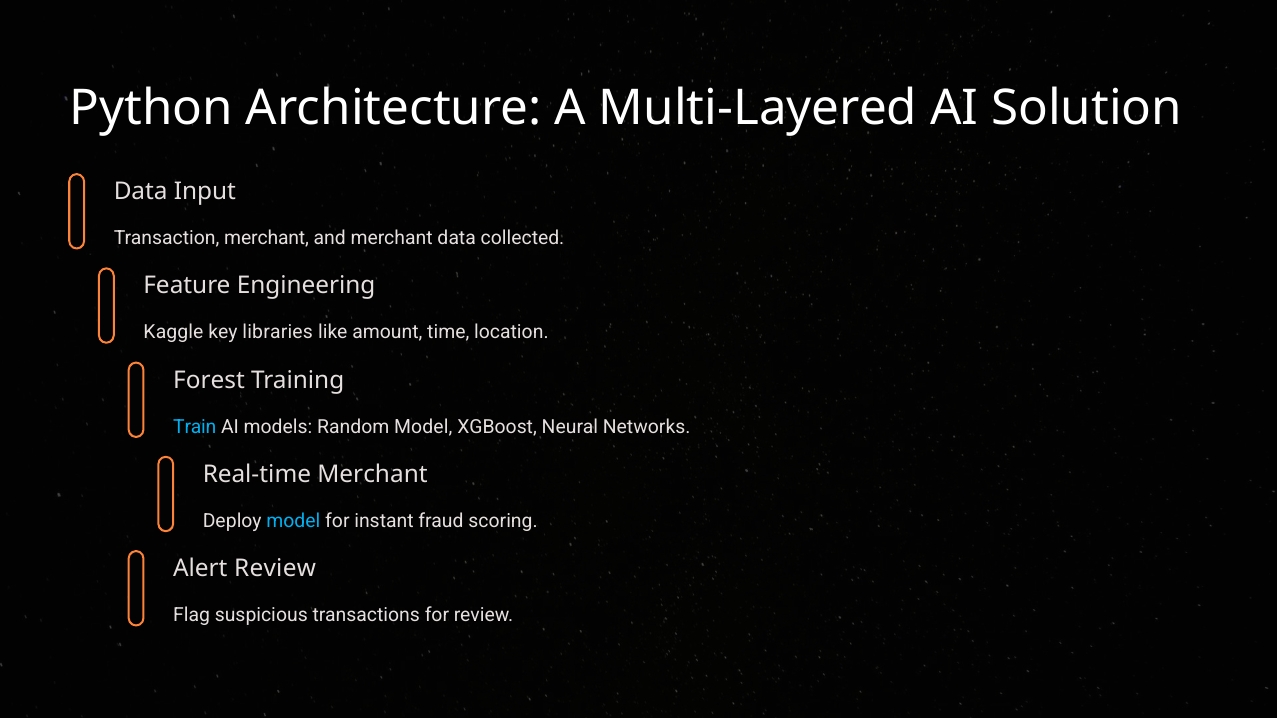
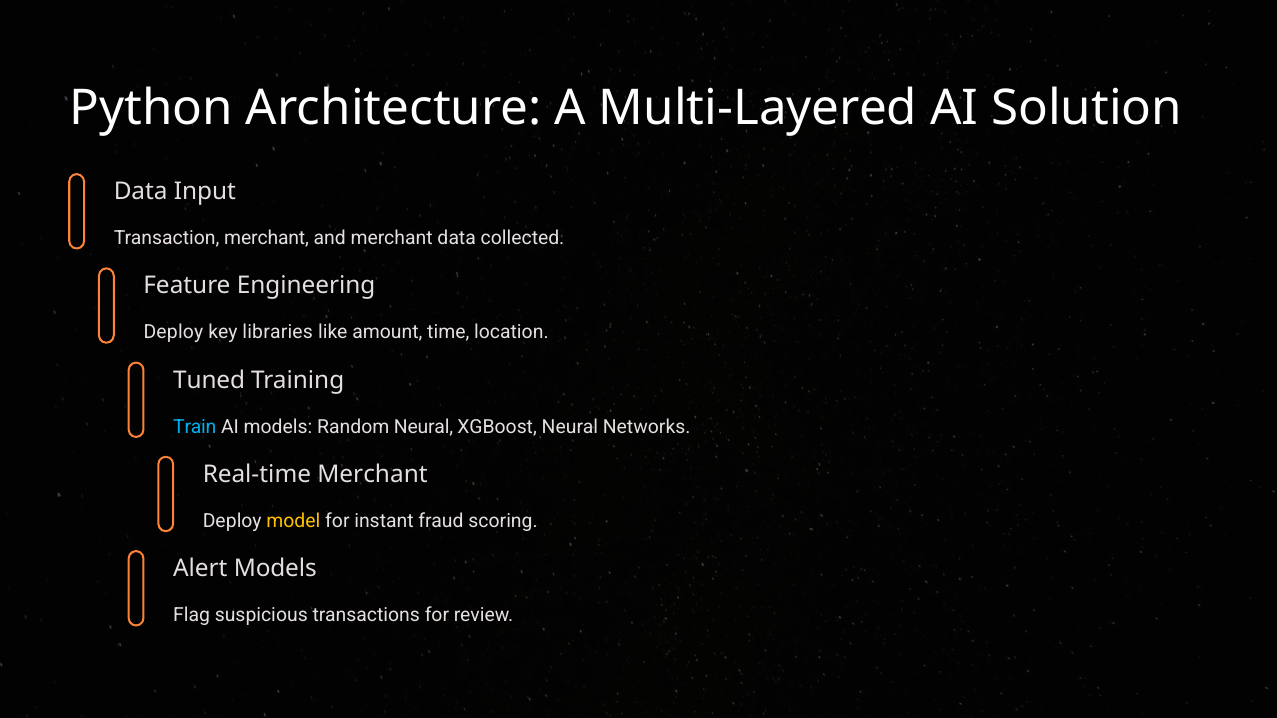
Kaggle at (173, 333): Kaggle -> Deploy
Forest: Forest -> Tuned
Random Model: Model -> Neural
model at (293, 521) colour: light blue -> yellow
Alert Review: Review -> Models
